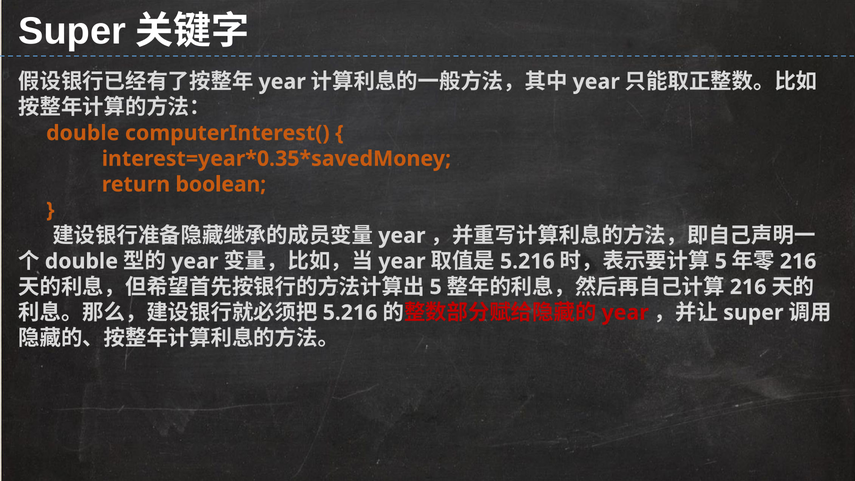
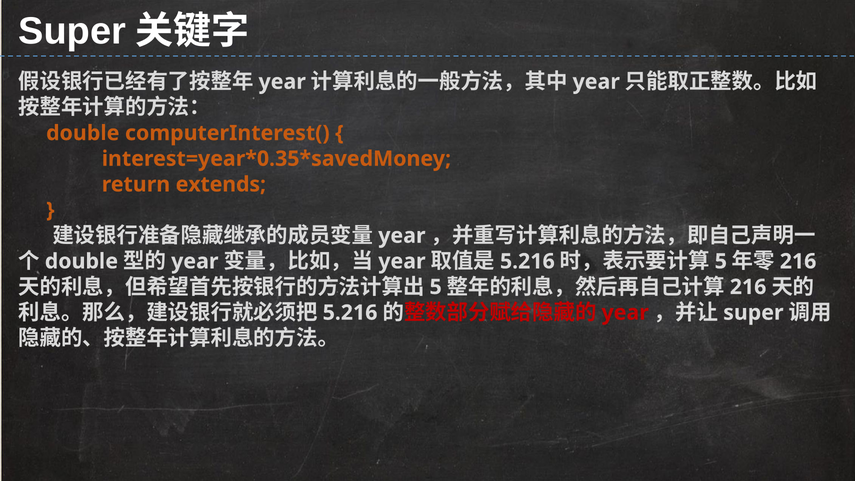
boolean: boolean -> extends
